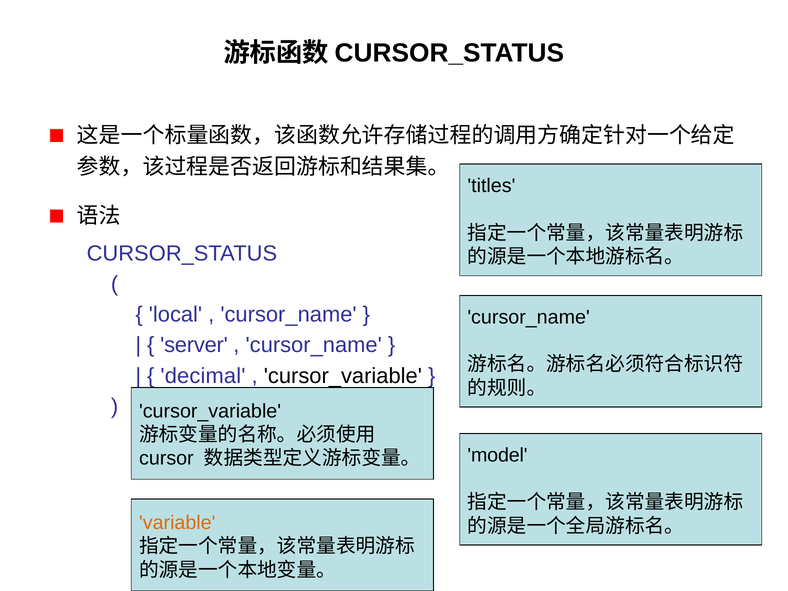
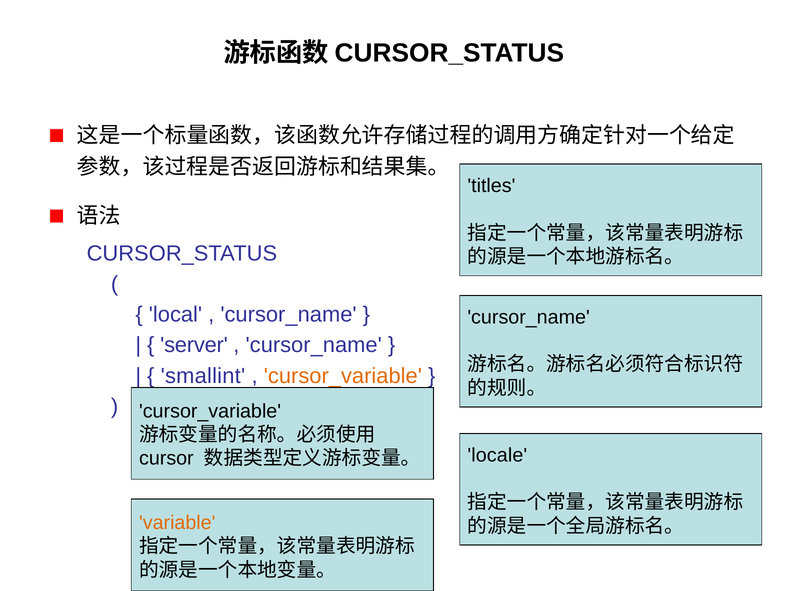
decimal: decimal -> smallint
cursor_variable at (343, 376) colour: black -> orange
model: model -> locale
